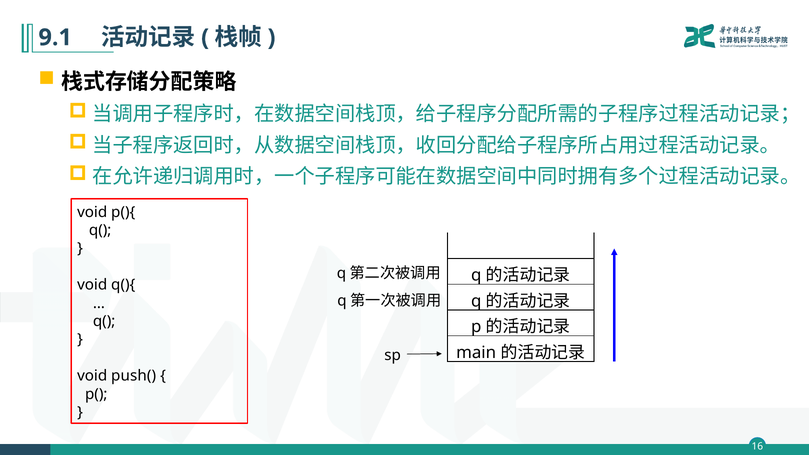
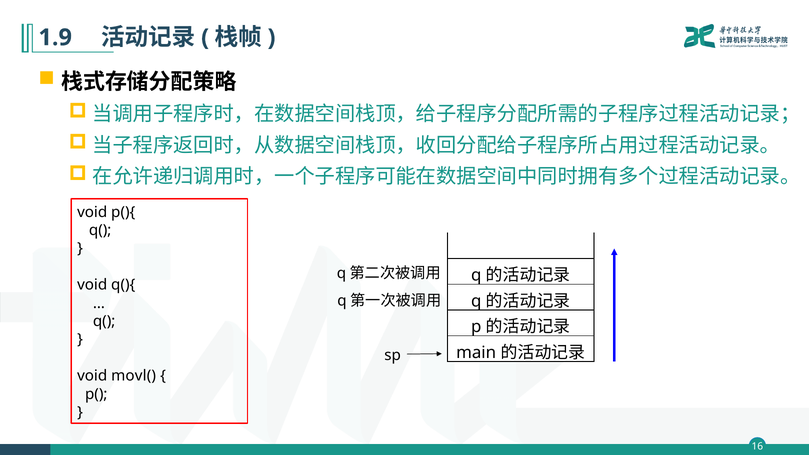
9.1: 9.1 -> 1.9
push(: push( -> movl(
